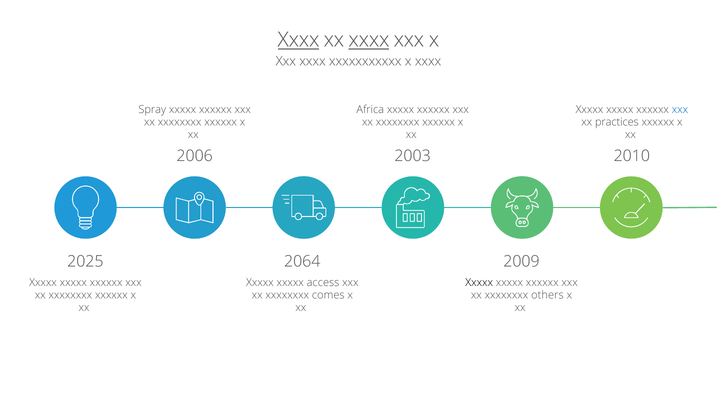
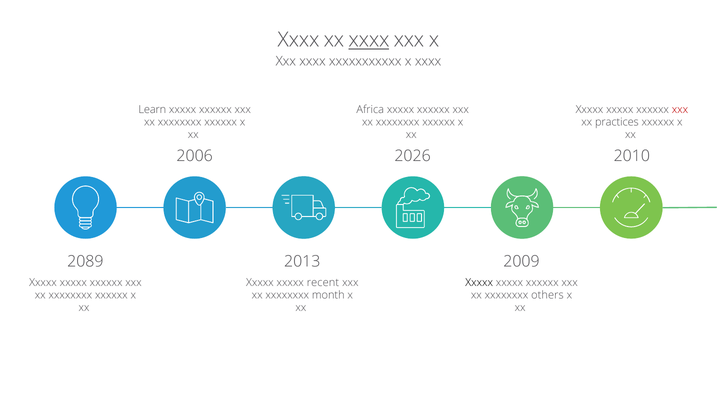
Xxxx at (299, 40) underline: present -> none
Spray: Spray -> Learn
xxx at (680, 110) colour: blue -> red
2003: 2003 -> 2026
2025: 2025 -> 2089
2064: 2064 -> 2013
access: access -> recent
comes: comes -> month
